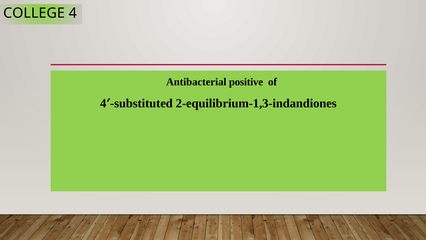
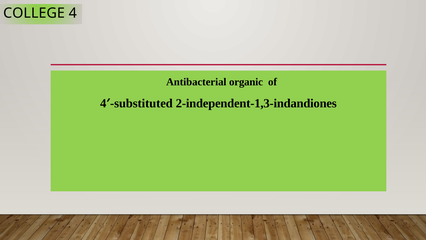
positive: positive -> organic
2-equilibrium-1,3-indandiones: 2-equilibrium-1,3-indandiones -> 2-independent-1,3-indandiones
